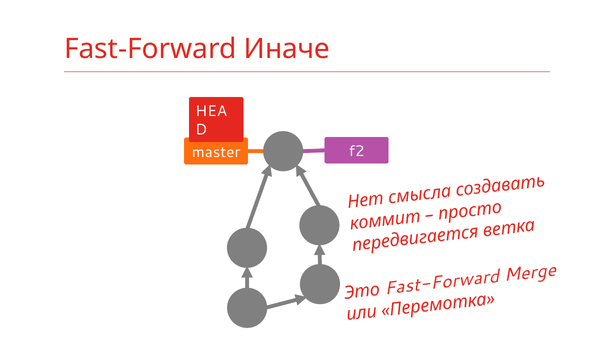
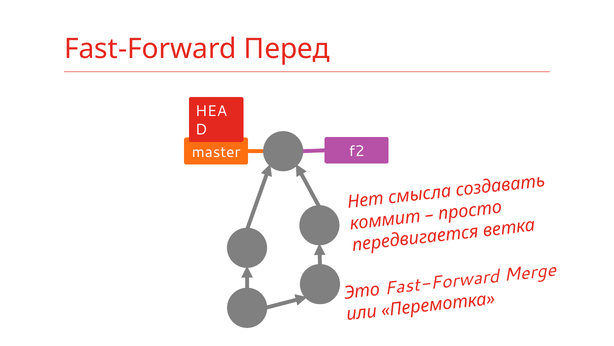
Иначе: Иначе -> Перед
